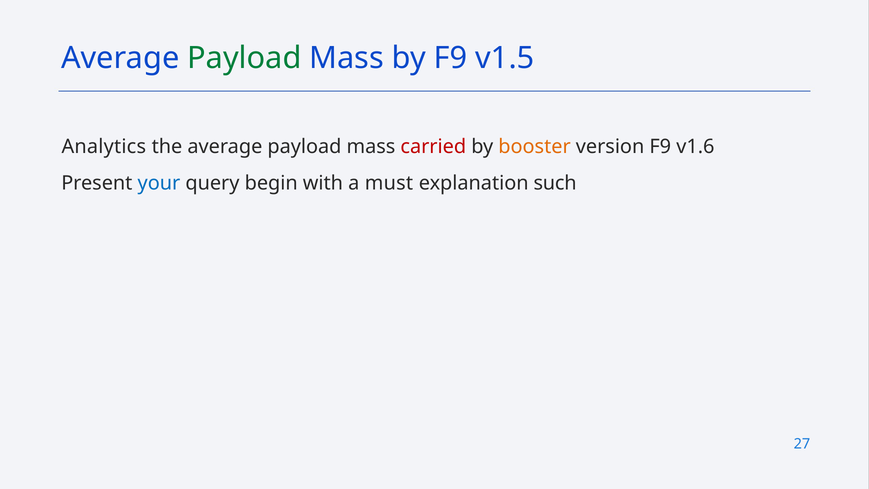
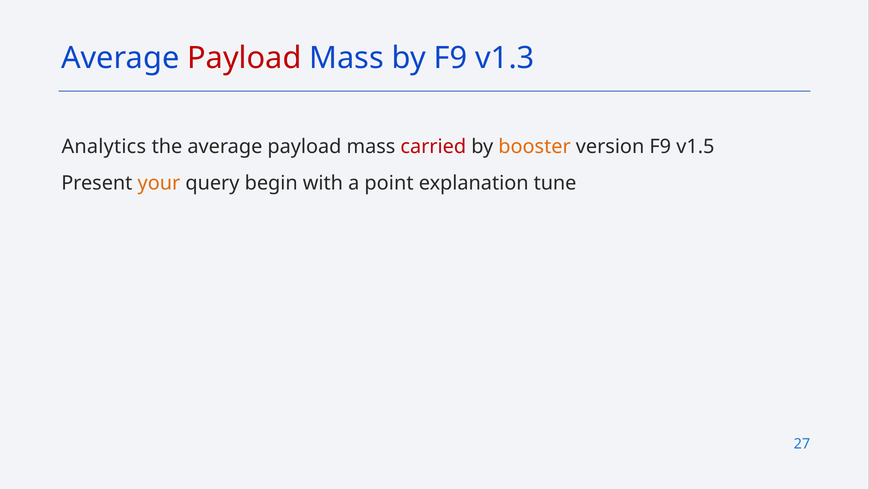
Payload at (244, 58) colour: green -> red
v1.5: v1.5 -> v1.3
v1.6: v1.6 -> v1.5
your colour: blue -> orange
must: must -> point
such: such -> tune
